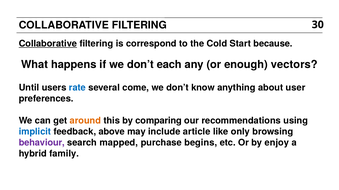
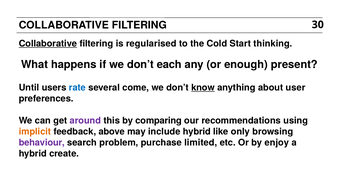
correspond: correspond -> regularised
because: because -> thinking
vectors: vectors -> present
know underline: none -> present
around colour: orange -> purple
implicit colour: blue -> orange
include article: article -> hybrid
mapped: mapped -> problem
begins: begins -> limited
family: family -> create
